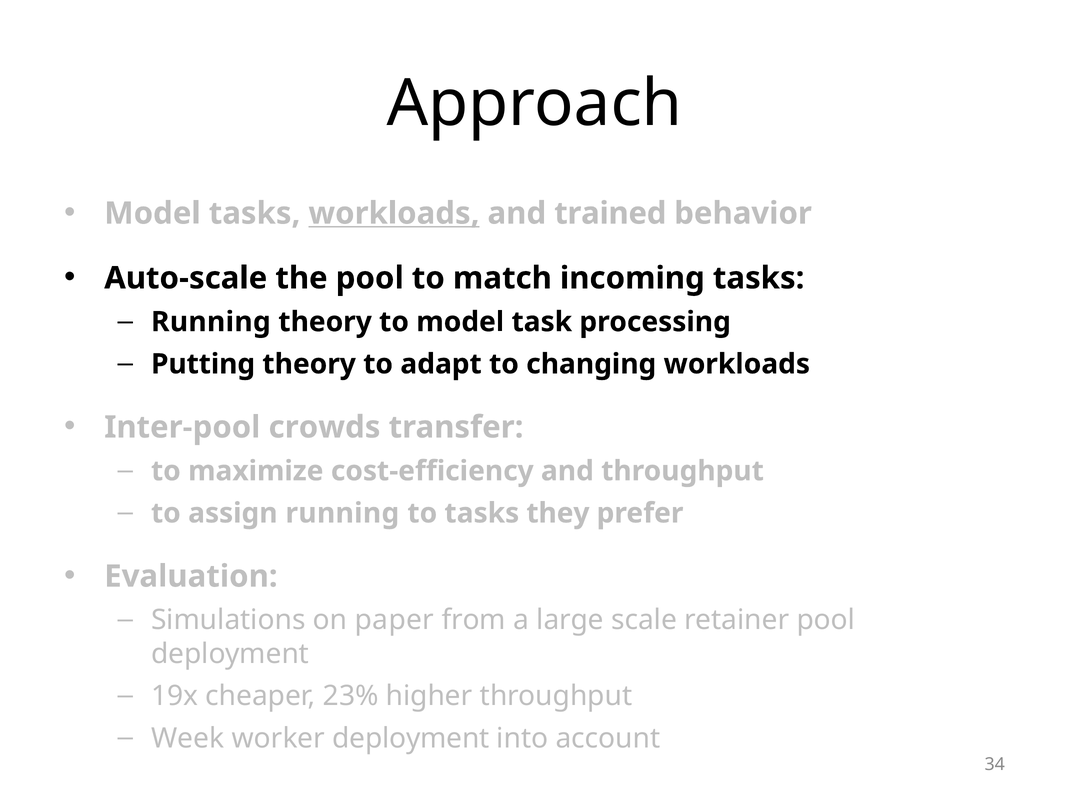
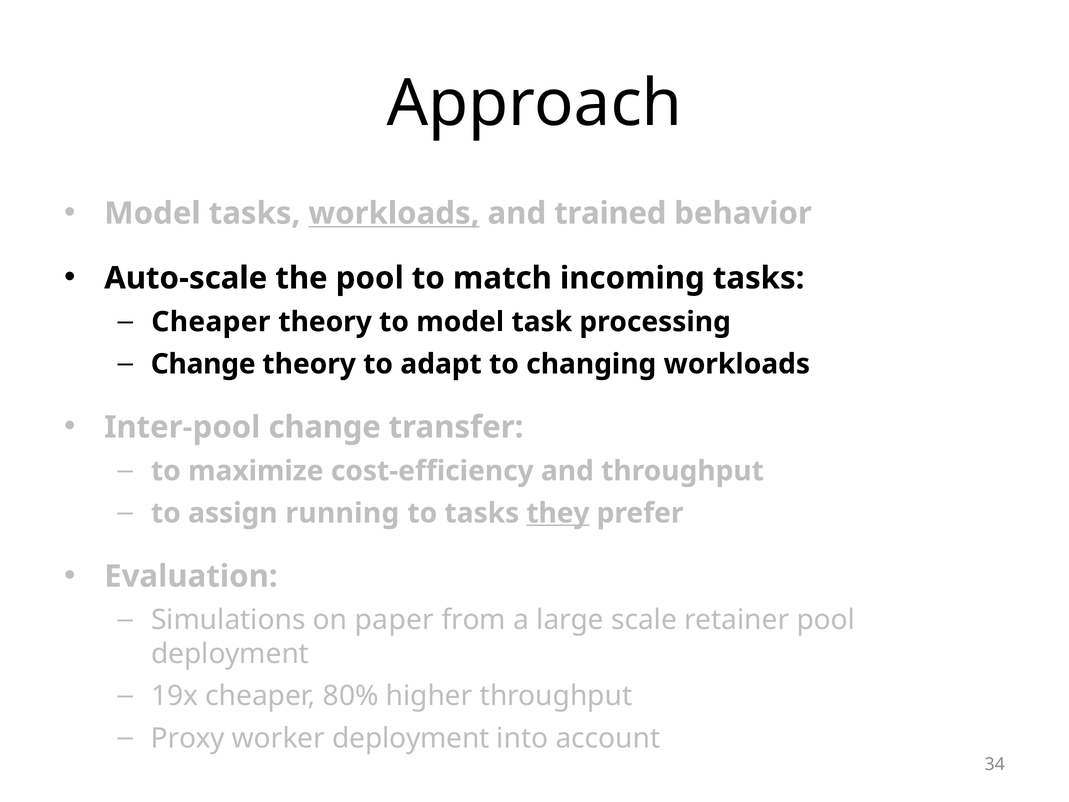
Running at (211, 322): Running -> Cheaper
Putting at (203, 364): Putting -> Change
Inter-pool crowds: crowds -> change
they underline: none -> present
23%: 23% -> 80%
Week: Week -> Proxy
